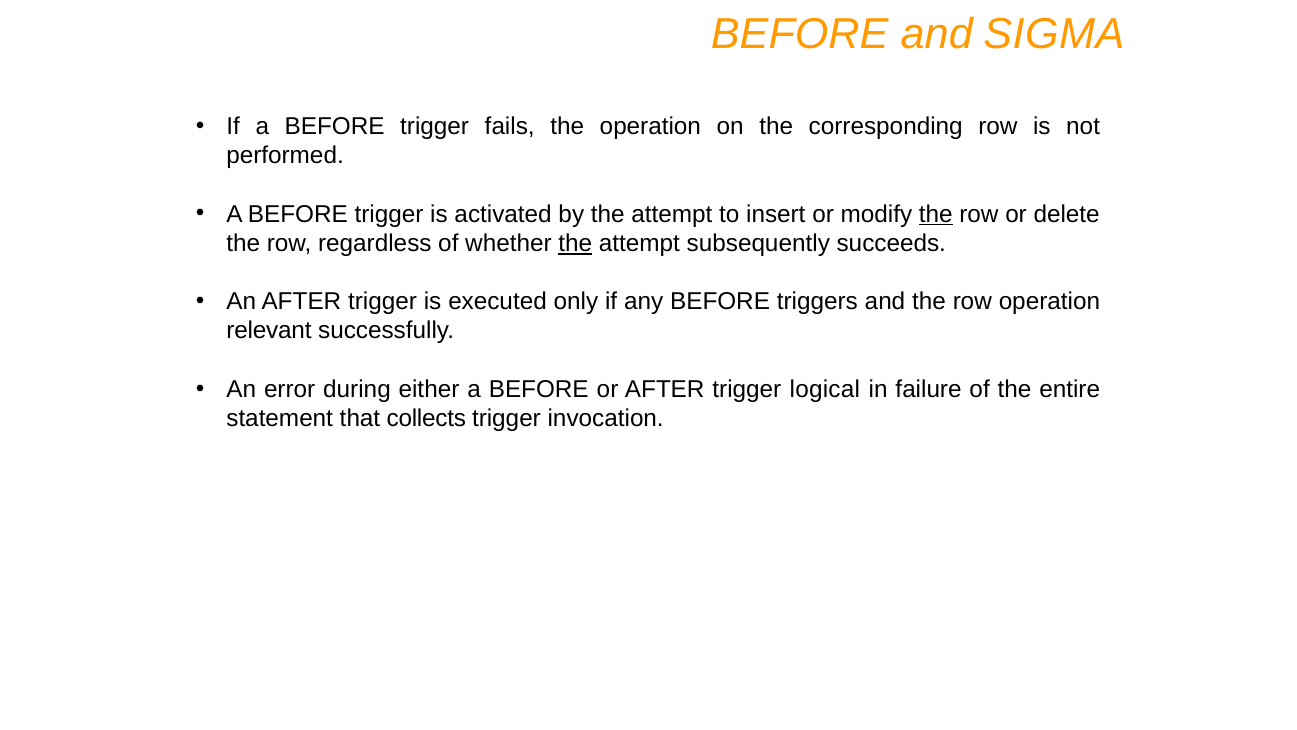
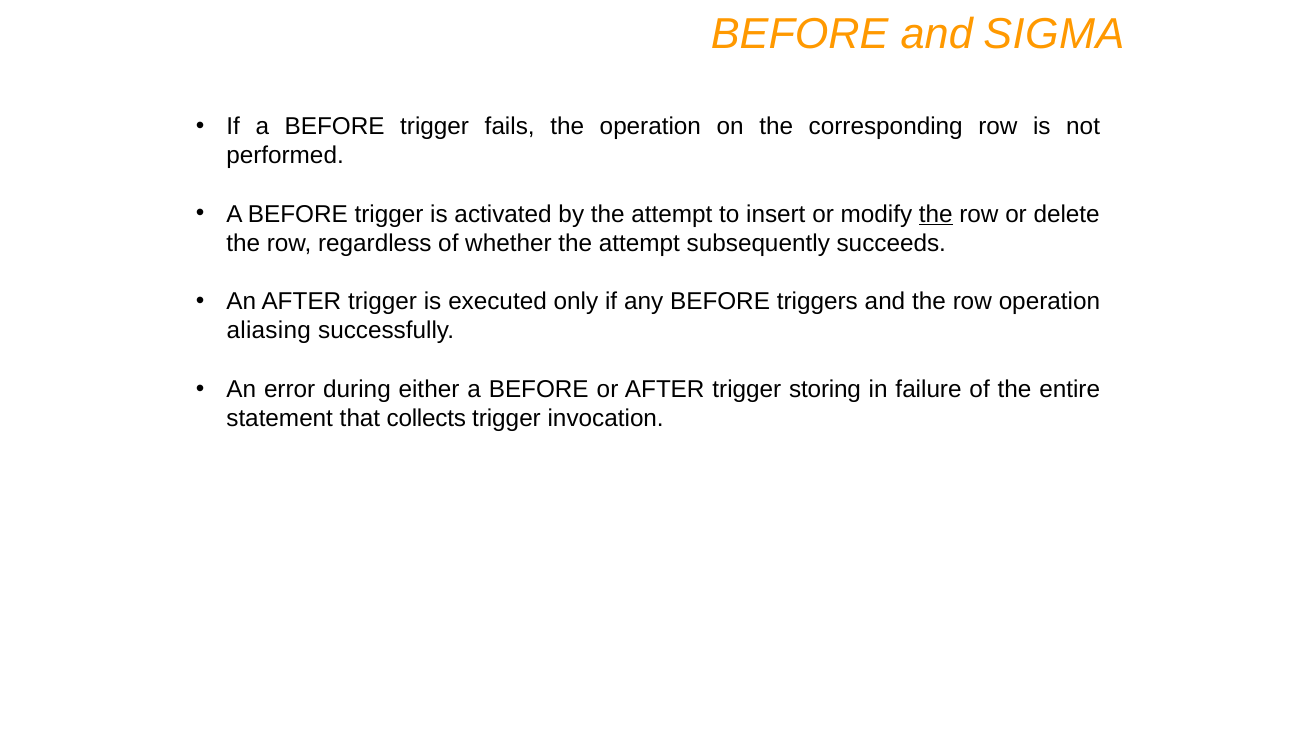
the at (575, 243) underline: present -> none
relevant: relevant -> aliasing
logical: logical -> storing
